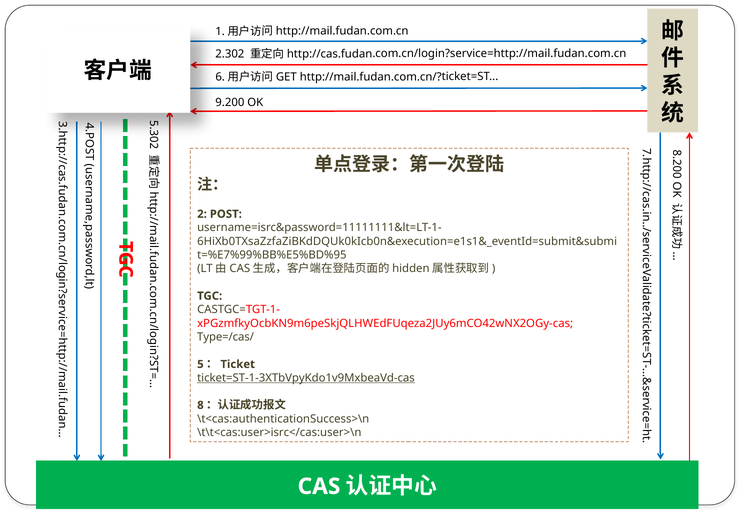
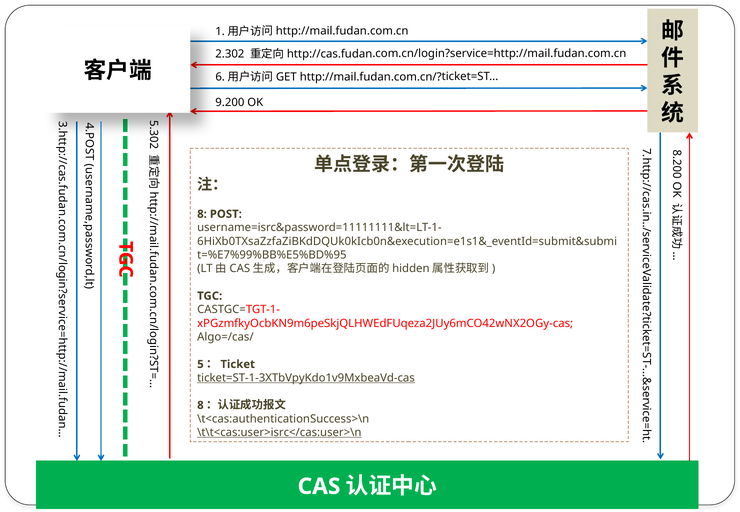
2 at (202, 214): 2 -> 8
Type=/cas/: Type=/cas/ -> Algo=/cas/
\t\t<cas:user>isrc</cas:user>\n underline: none -> present
